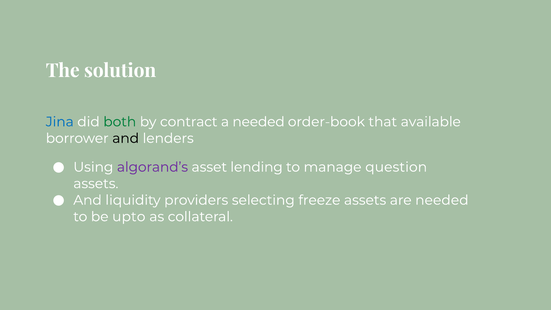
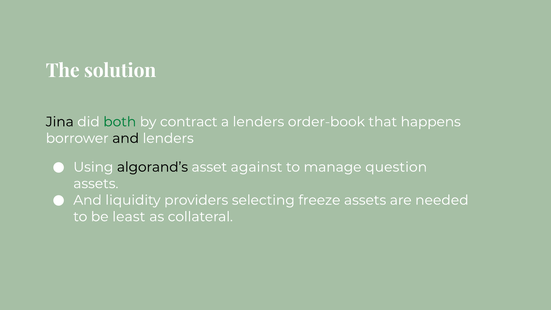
Jina colour: blue -> black
a needed: needed -> lenders
available: available -> happens
algorand’s colour: purple -> black
lending: lending -> against
upto: upto -> least
